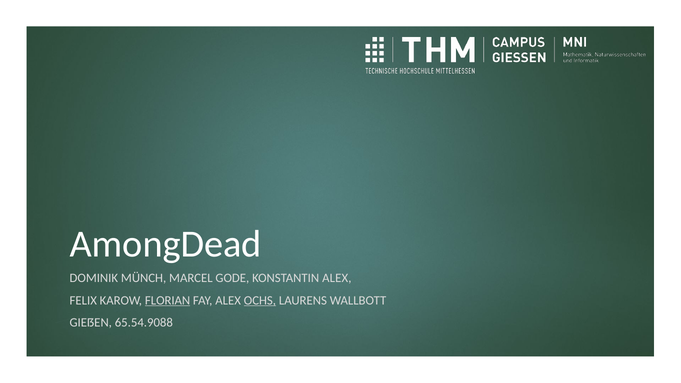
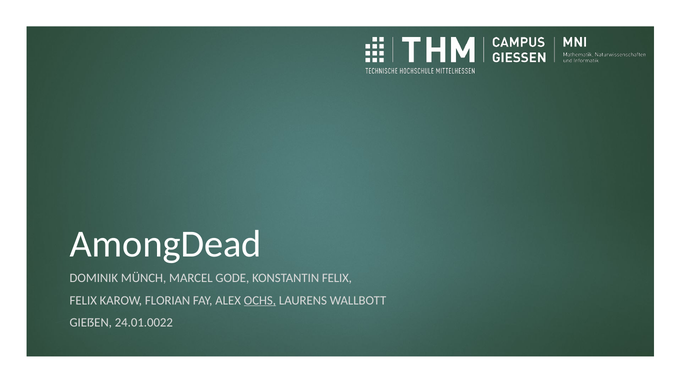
KONSTANTIN ALEX: ALEX -> FELIX
FLORIAN underline: present -> none
65.54.9088: 65.54.9088 -> 24.01.0022
